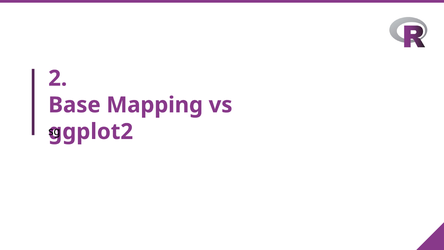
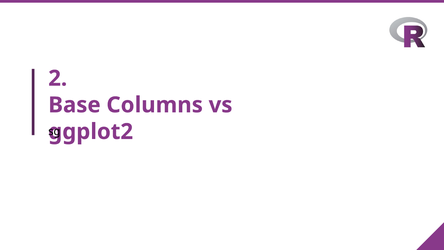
Mapping: Mapping -> Columns
